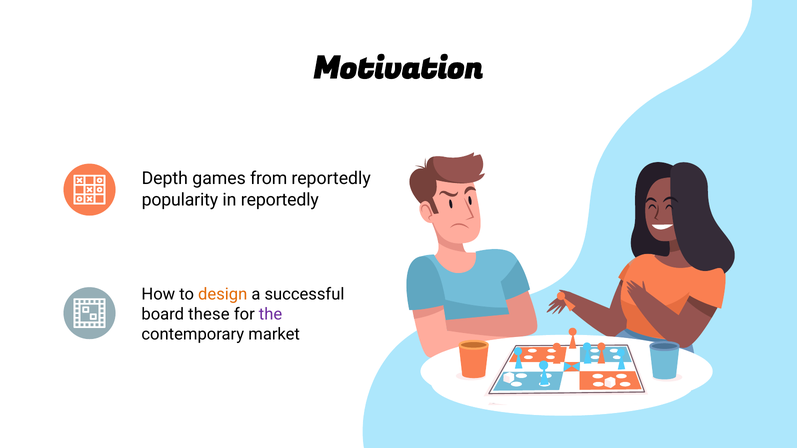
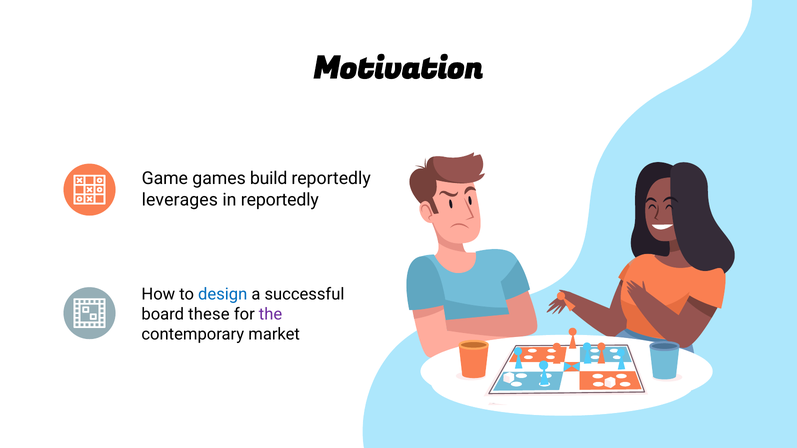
Depth: Depth -> Game
from: from -> build
popularity: popularity -> leverages
design colour: orange -> blue
